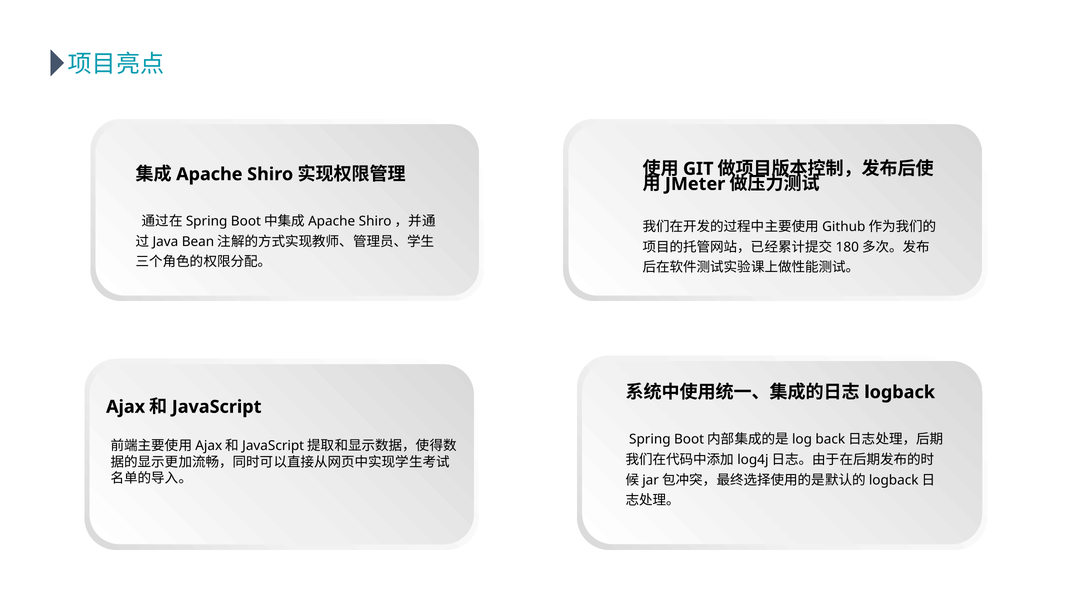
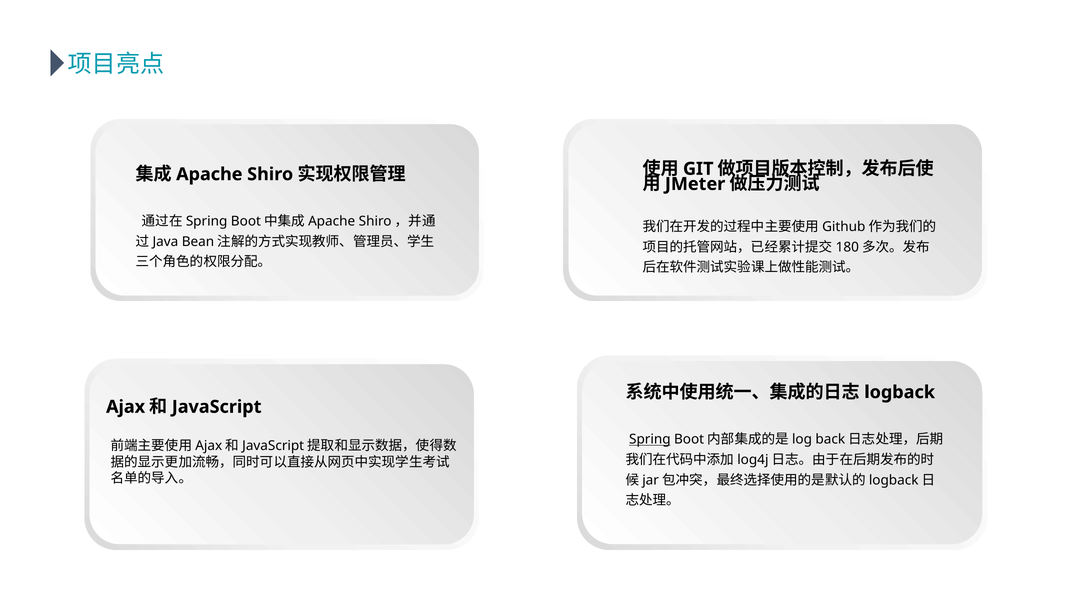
Spring underline: none -> present
